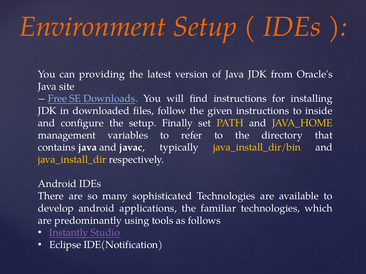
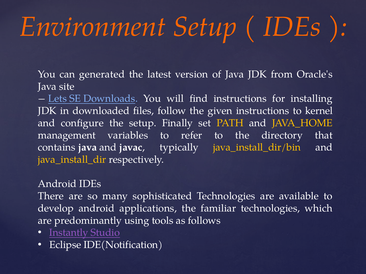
providing: providing -> generated
Free: Free -> Lets
inside: inside -> kernel
